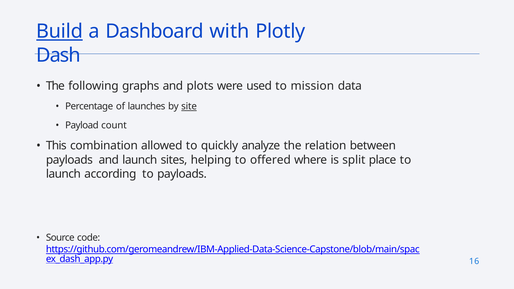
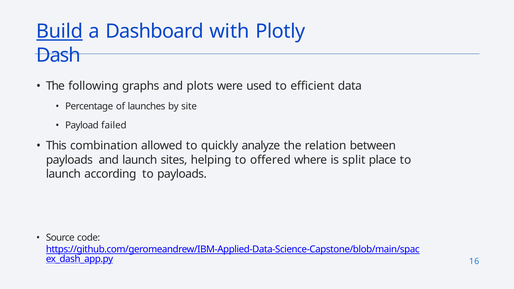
mission: mission -> efficient
site underline: present -> none
count: count -> failed
